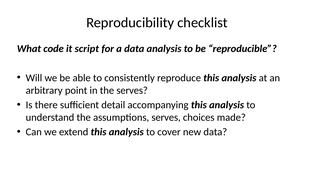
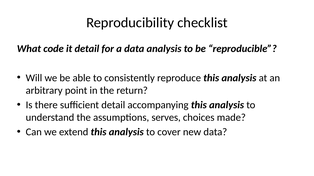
it script: script -> detail
the serves: serves -> return
